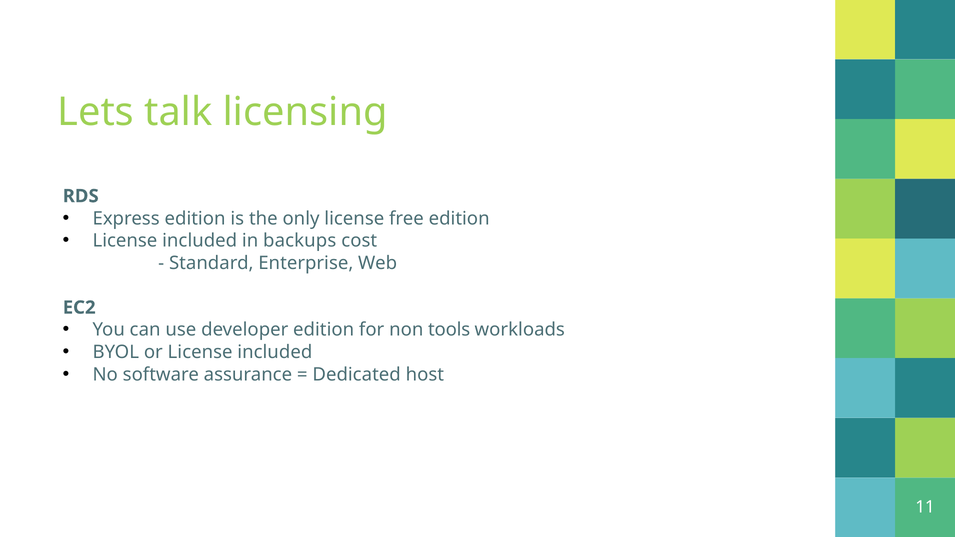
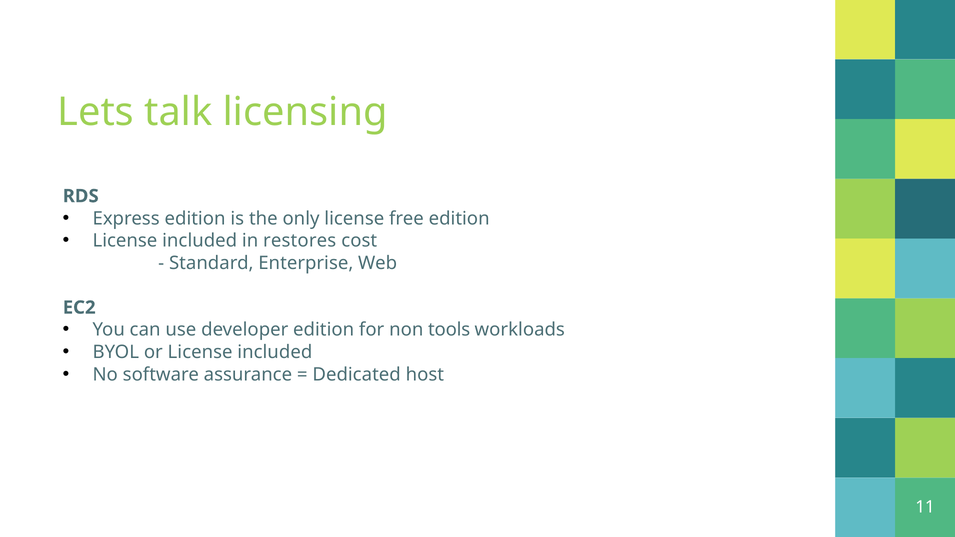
backups: backups -> restores
